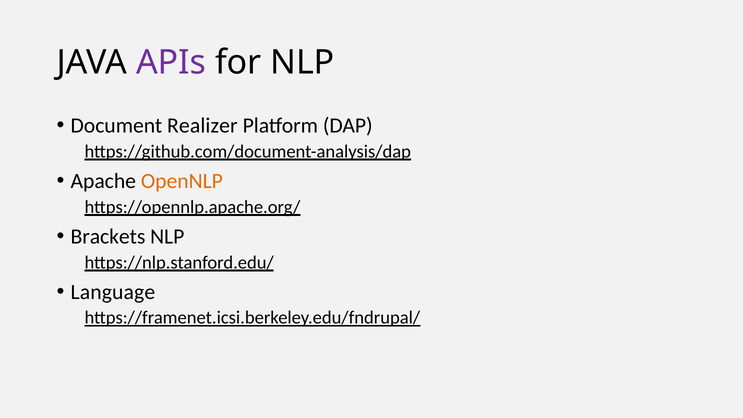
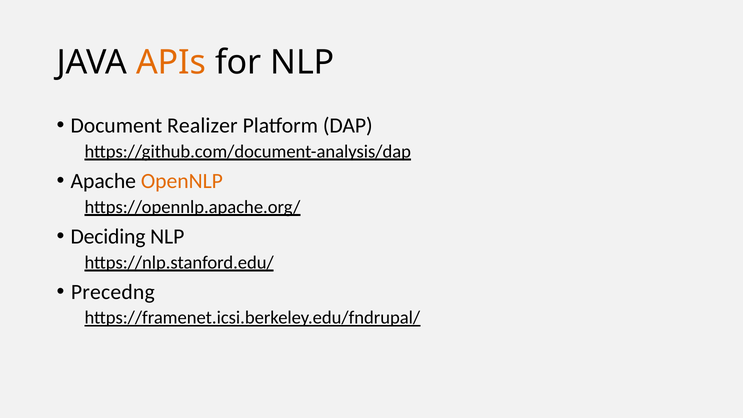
APIs colour: purple -> orange
Brackets: Brackets -> Deciding
Language: Language -> Precedng
